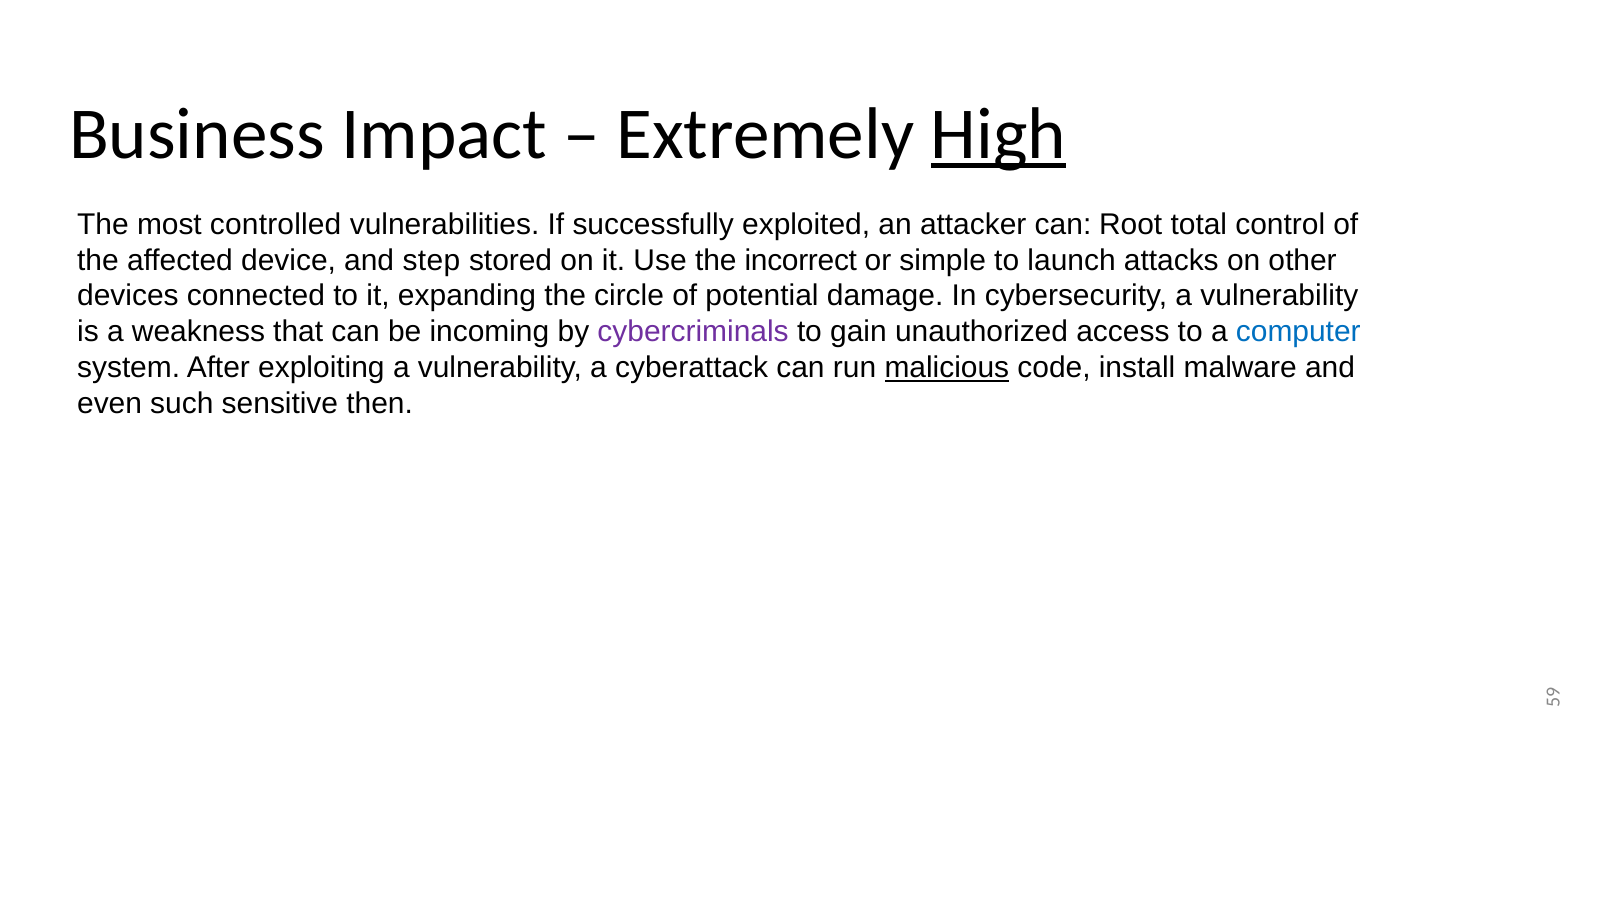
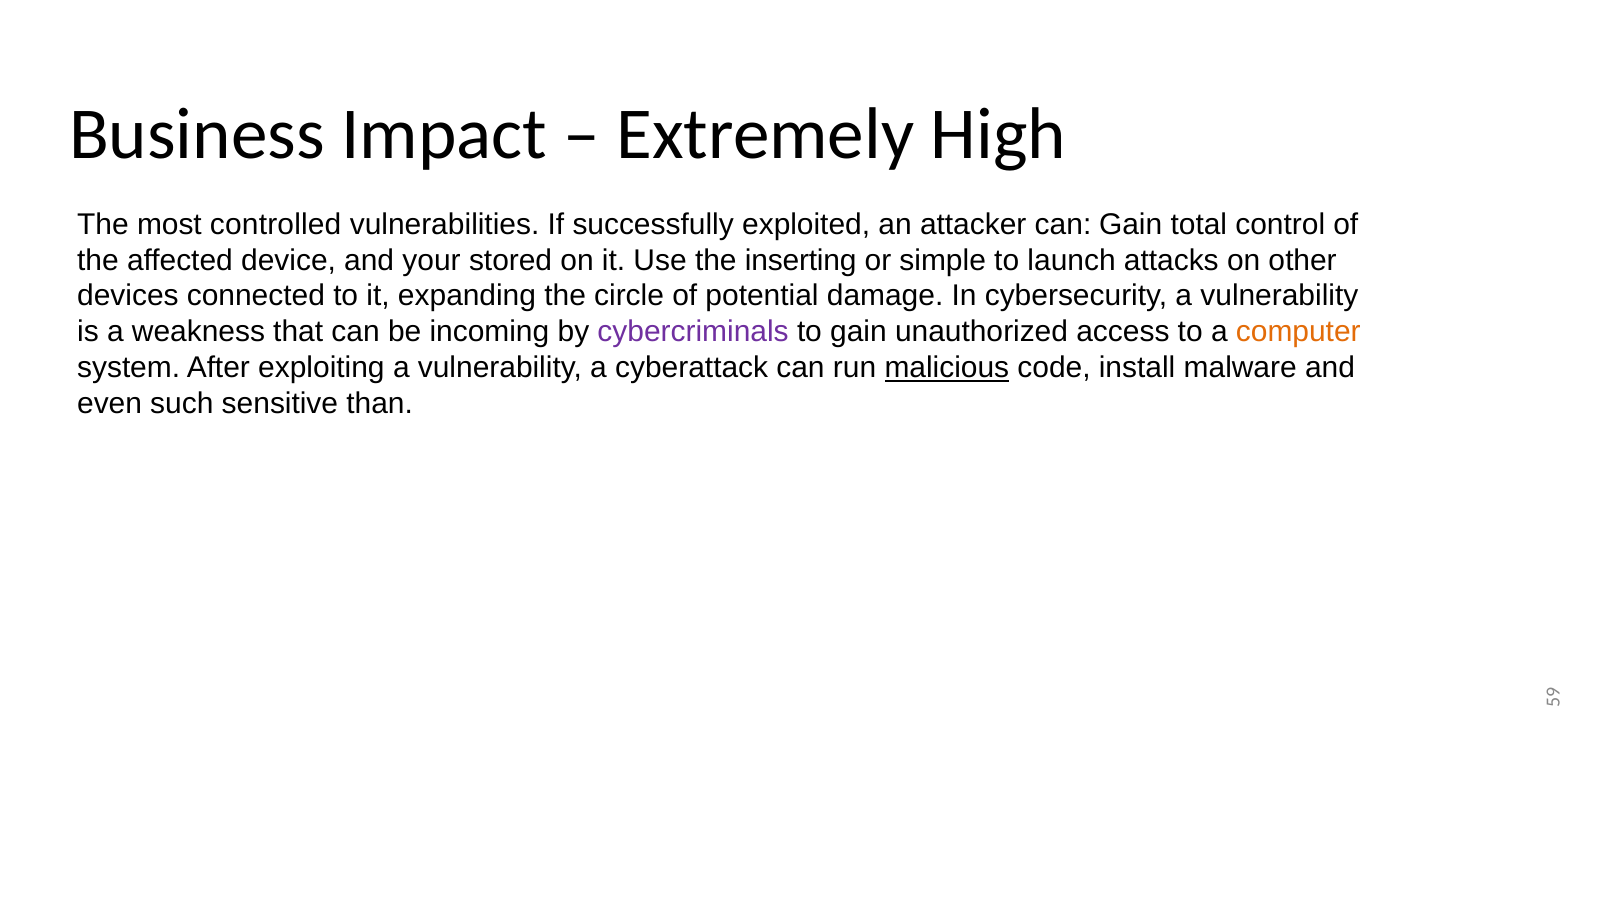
High underline: present -> none
can Root: Root -> Gain
step: step -> your
incorrect: incorrect -> inserting
computer colour: blue -> orange
then: then -> than
